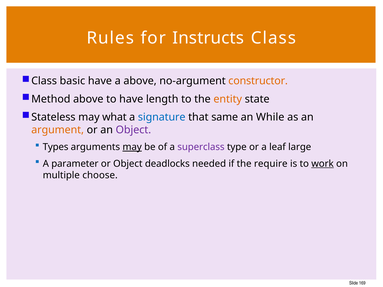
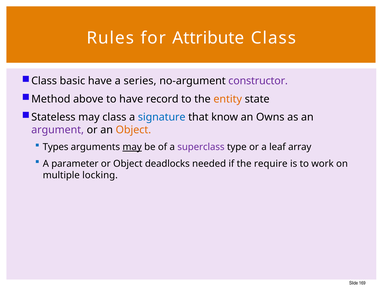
Instructs: Instructs -> Attribute
a above: above -> series
constructor colour: orange -> purple
length: length -> record
may what: what -> class
same: same -> know
While: While -> Owns
argument colour: orange -> purple
Object at (133, 130) colour: purple -> orange
large: large -> array
work underline: present -> none
choose: choose -> locking
